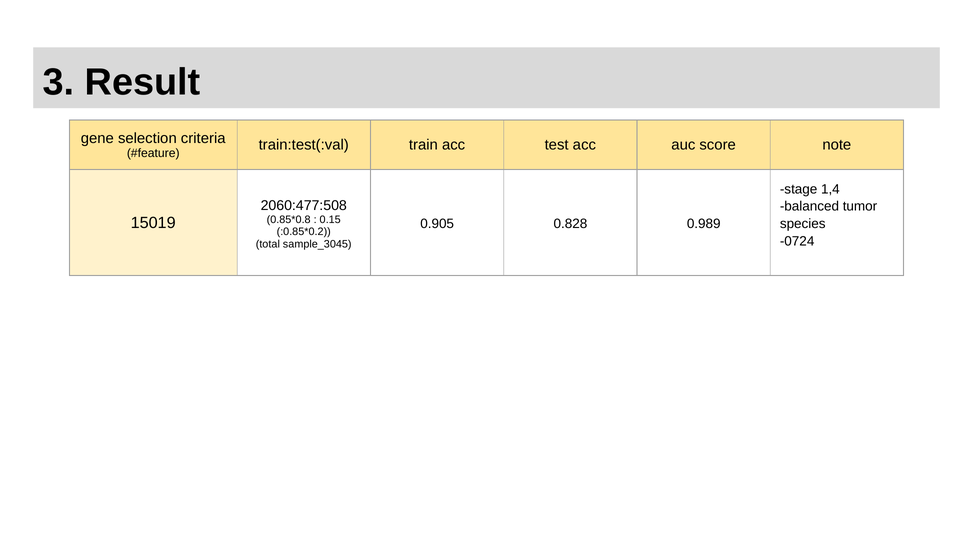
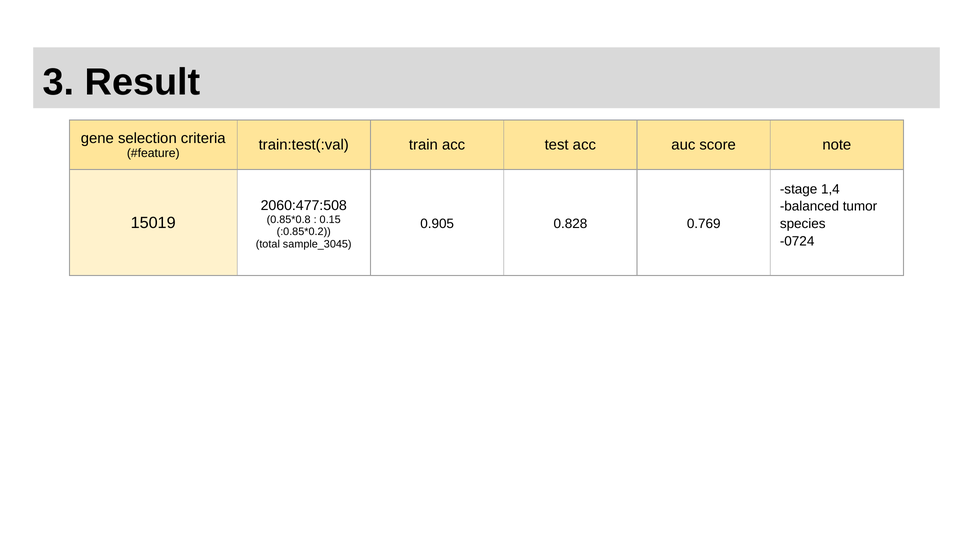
0.989: 0.989 -> 0.769
